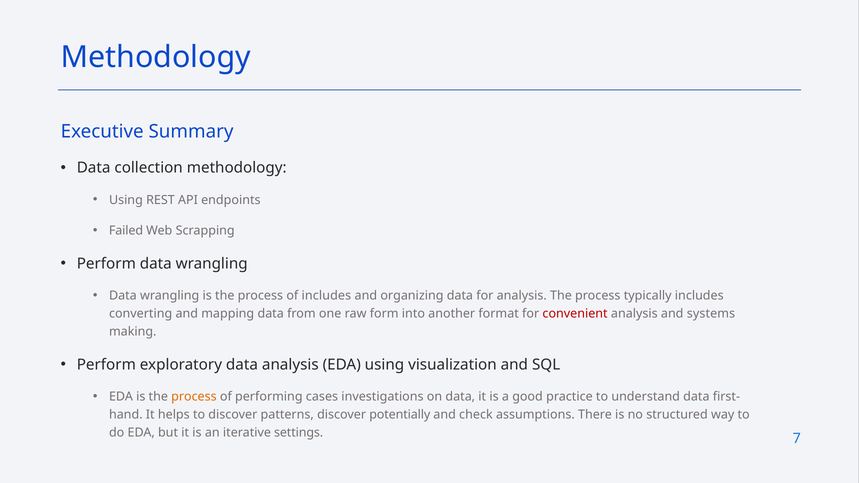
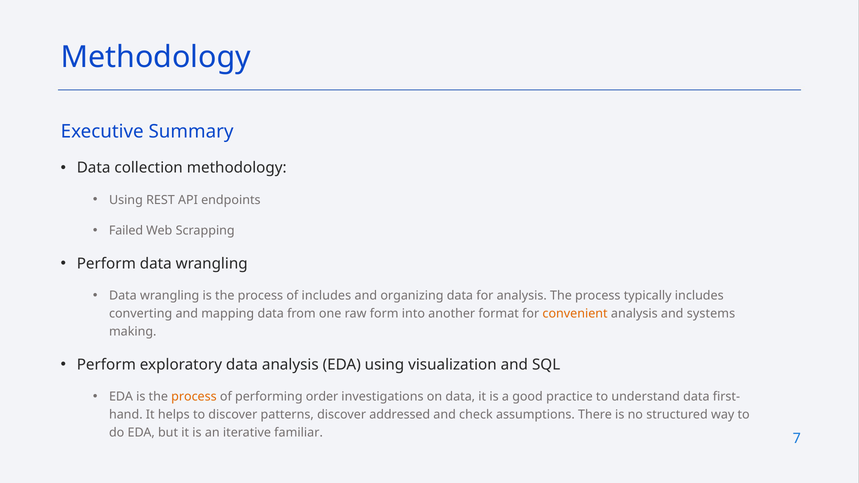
convenient colour: red -> orange
cases: cases -> order
potentially: potentially -> addressed
settings: settings -> familiar
